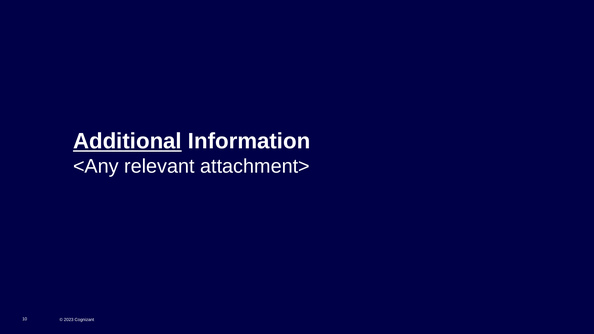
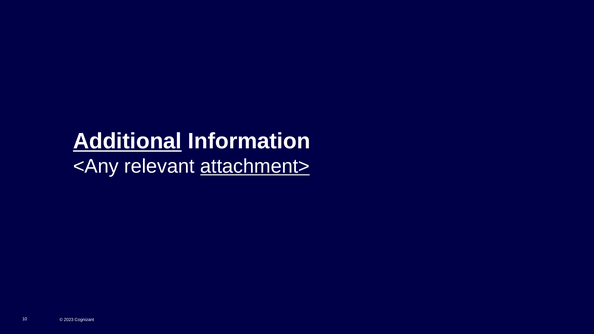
attachment> underline: none -> present
